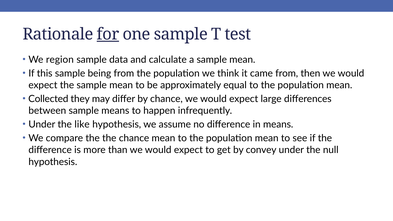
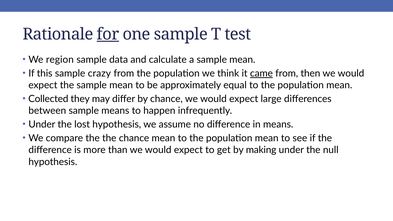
being: being -> crazy
came underline: none -> present
like: like -> lost
convey: convey -> making
